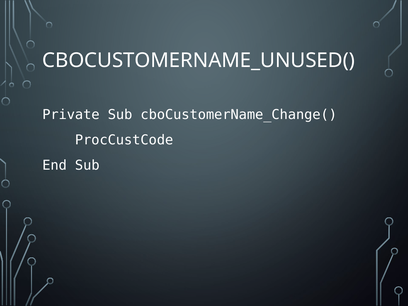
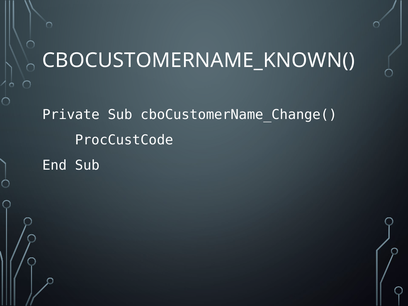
CBOCUSTOMERNAME_UNUSED(: CBOCUSTOMERNAME_UNUSED( -> CBOCUSTOMERNAME_KNOWN(
